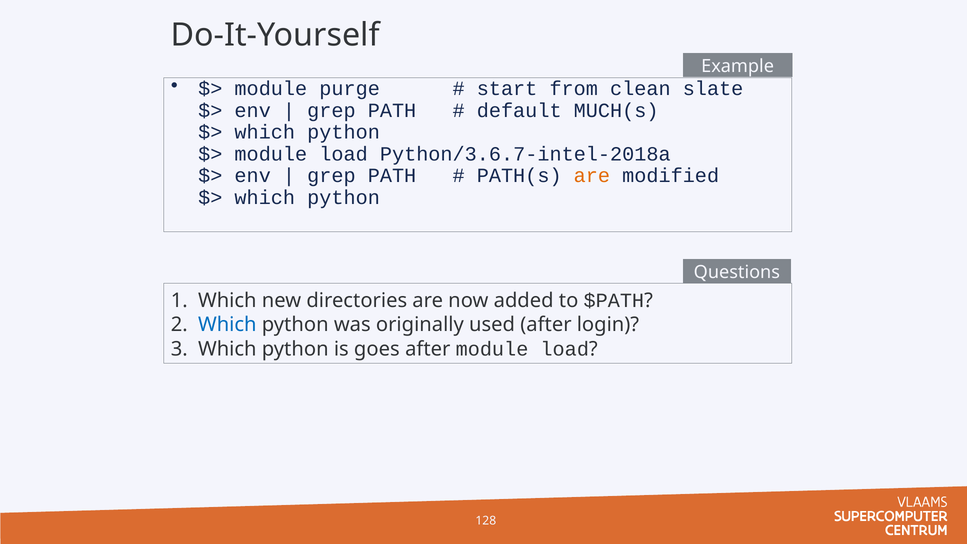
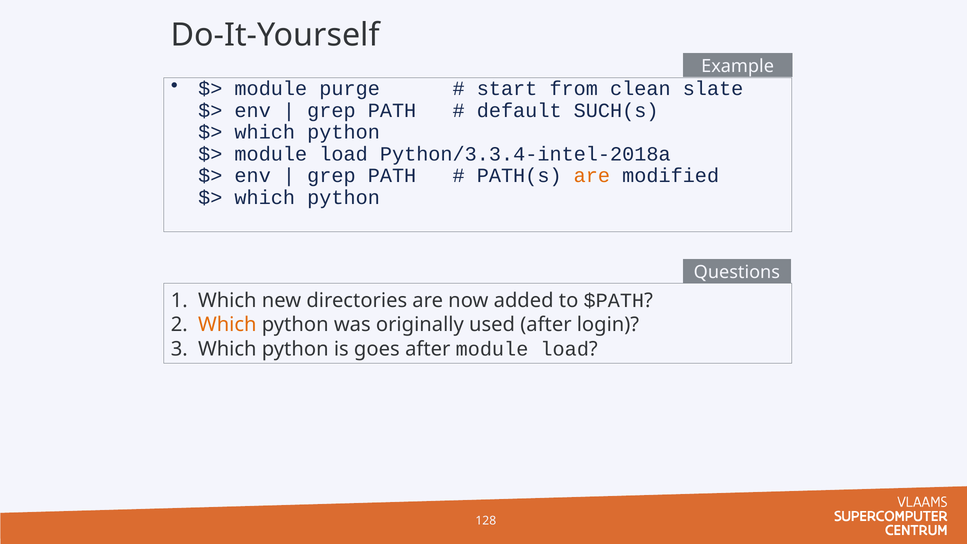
MUCH(s: MUCH(s -> SUCH(s
Python/3.6.7-intel-2018a: Python/3.6.7-intel-2018a -> Python/3.3.4-intel-2018a
Which at (227, 325) colour: blue -> orange
